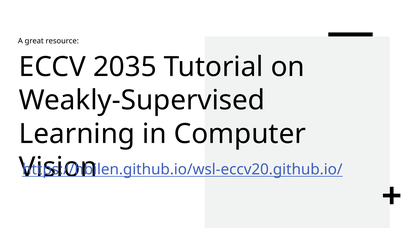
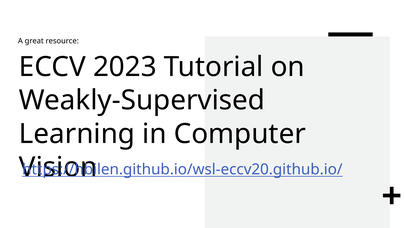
2035: 2035 -> 2023
